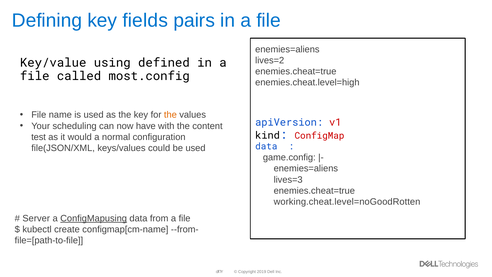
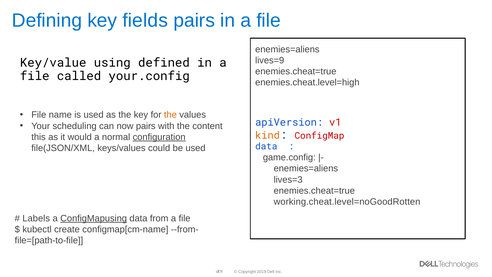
lives=2: lives=2 -> lives=9
most.config: most.config -> your.config
now have: have -> pairs
kind colour: black -> orange
test: test -> this
configuration underline: none -> present
Server: Server -> Labels
